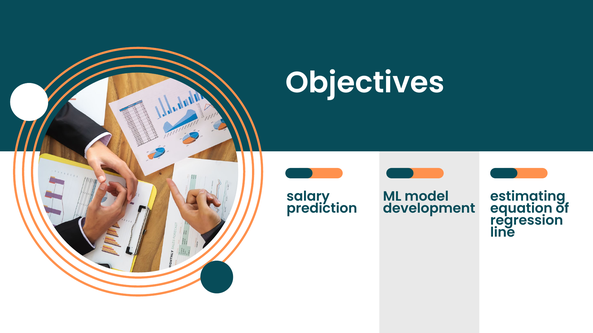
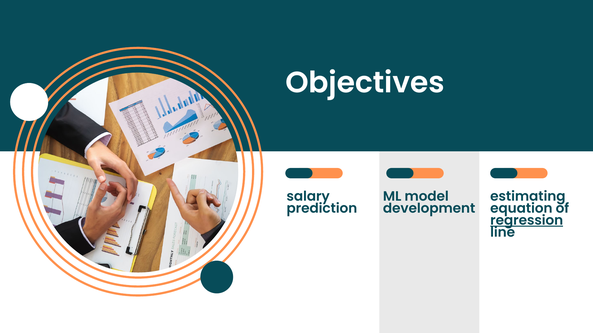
regression underline: none -> present
